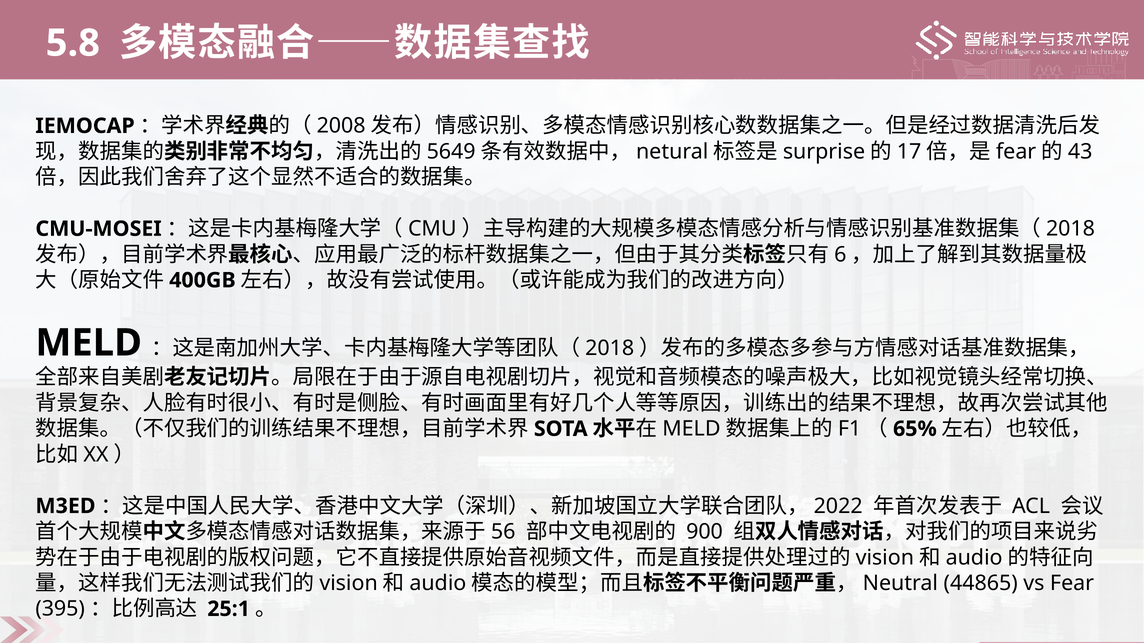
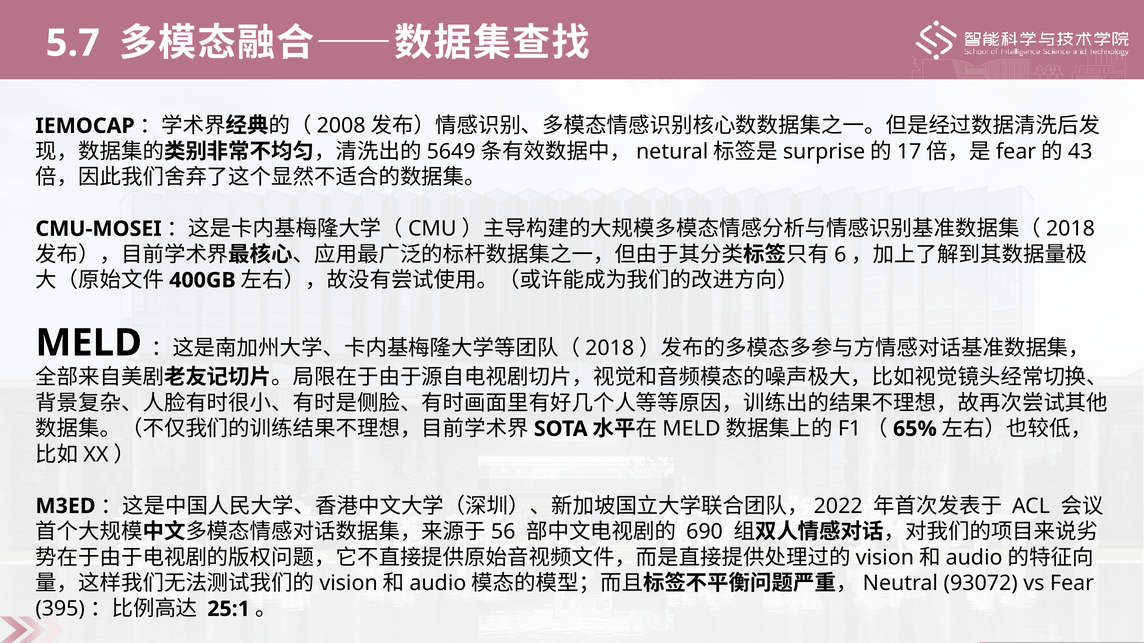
5.8: 5.8 -> 5.7
900: 900 -> 690
44865: 44865 -> 93072
